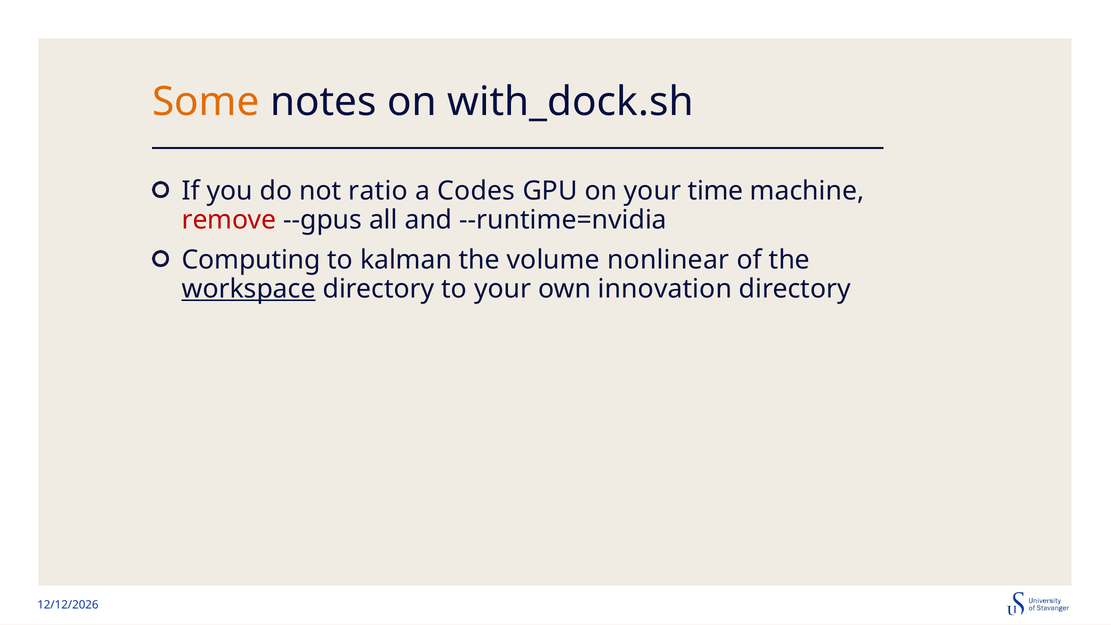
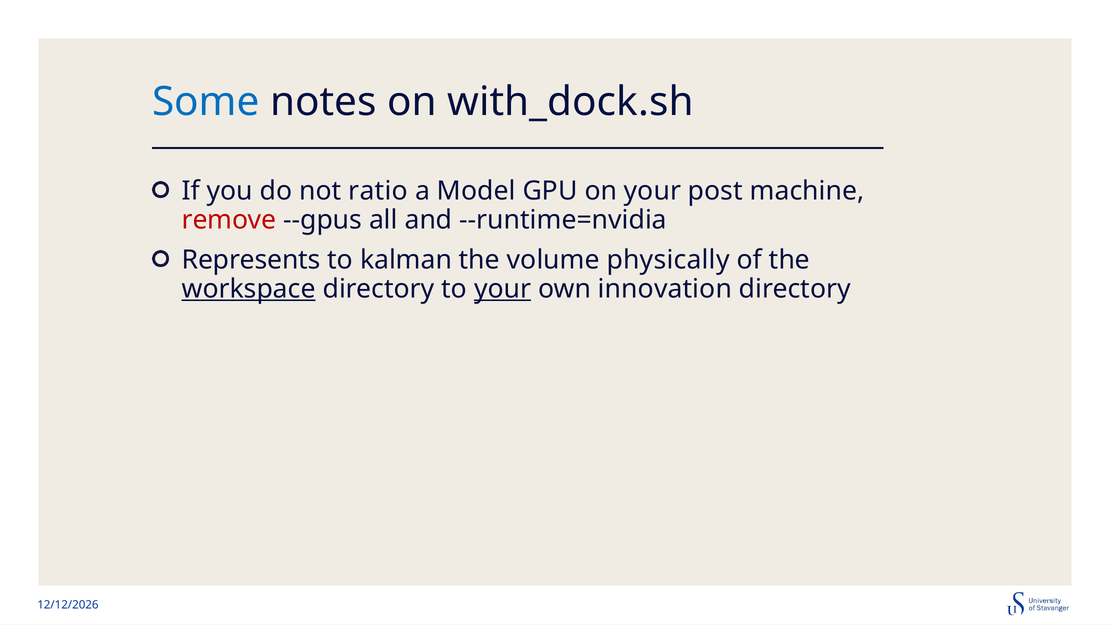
Some colour: orange -> blue
Codes: Codes -> Model
time: time -> post
Computing: Computing -> Represents
nonlinear: nonlinear -> physically
your at (503, 289) underline: none -> present
